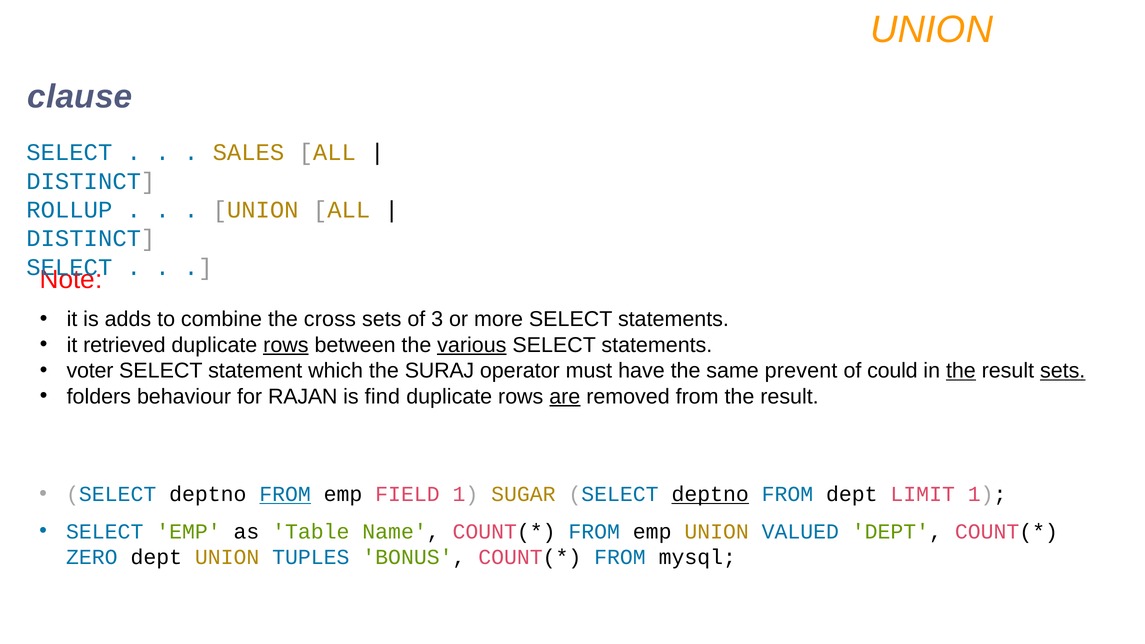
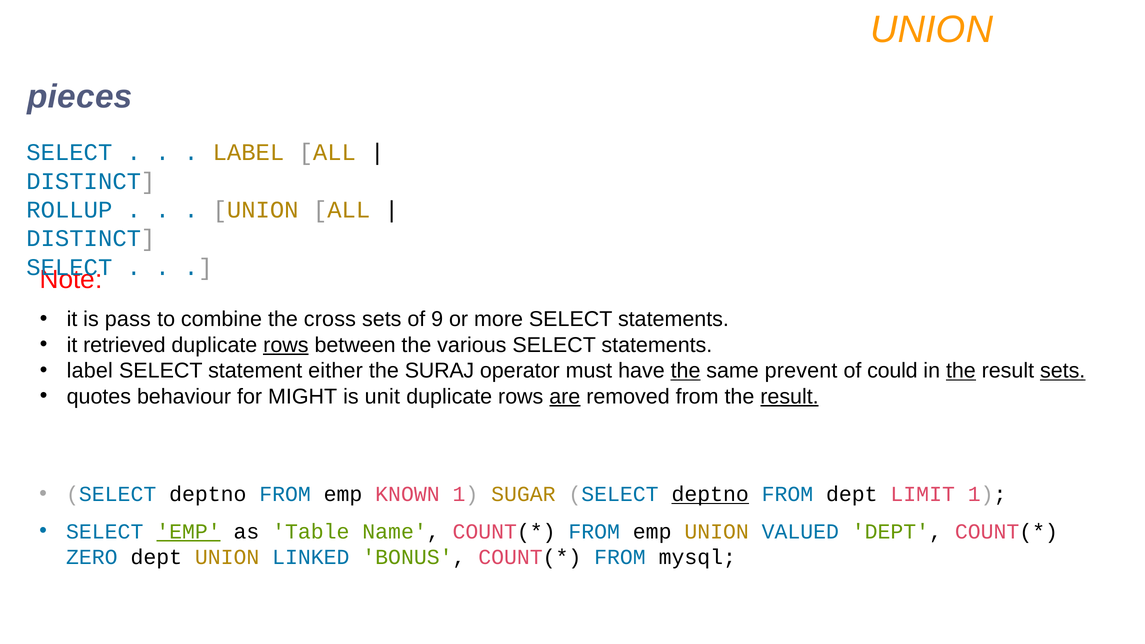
clause: clause -> pieces
SALES at (248, 153): SALES -> LABEL
adds: adds -> pass
3: 3 -> 9
various underline: present -> none
voter at (90, 371): voter -> label
which: which -> either
the at (686, 371) underline: none -> present
folders: folders -> quotes
RAJAN: RAJAN -> MIGHT
find: find -> unit
result at (789, 397) underline: none -> present
FROM at (285, 494) underline: present -> none
FIELD: FIELD -> KNOWN
EMP at (188, 532) underline: none -> present
TUPLES: TUPLES -> LINKED
